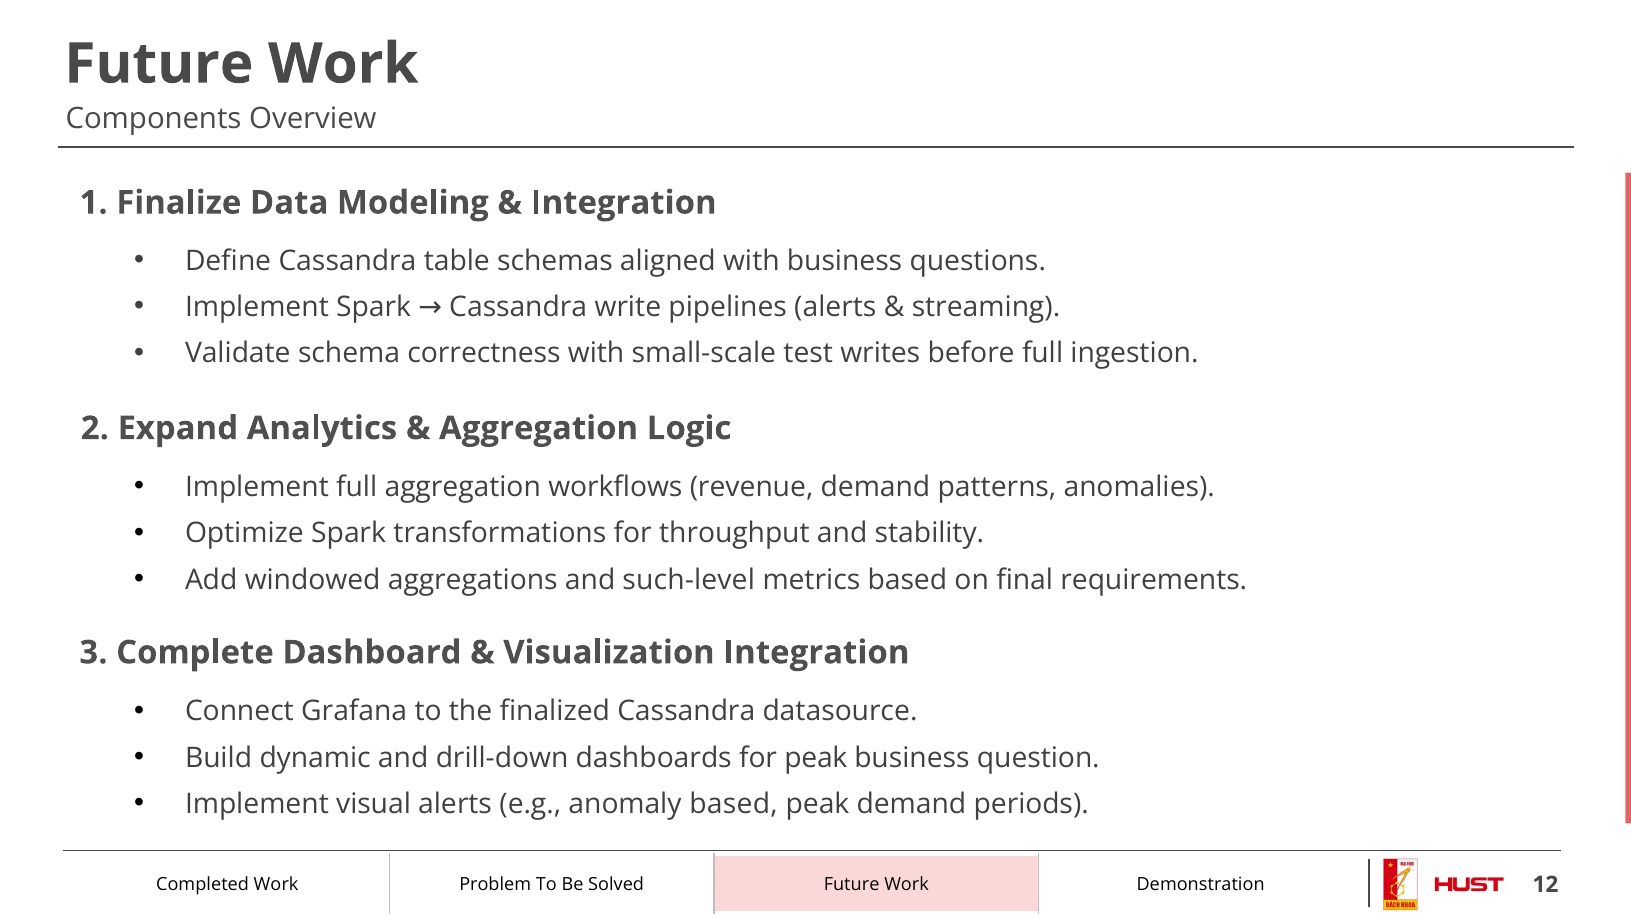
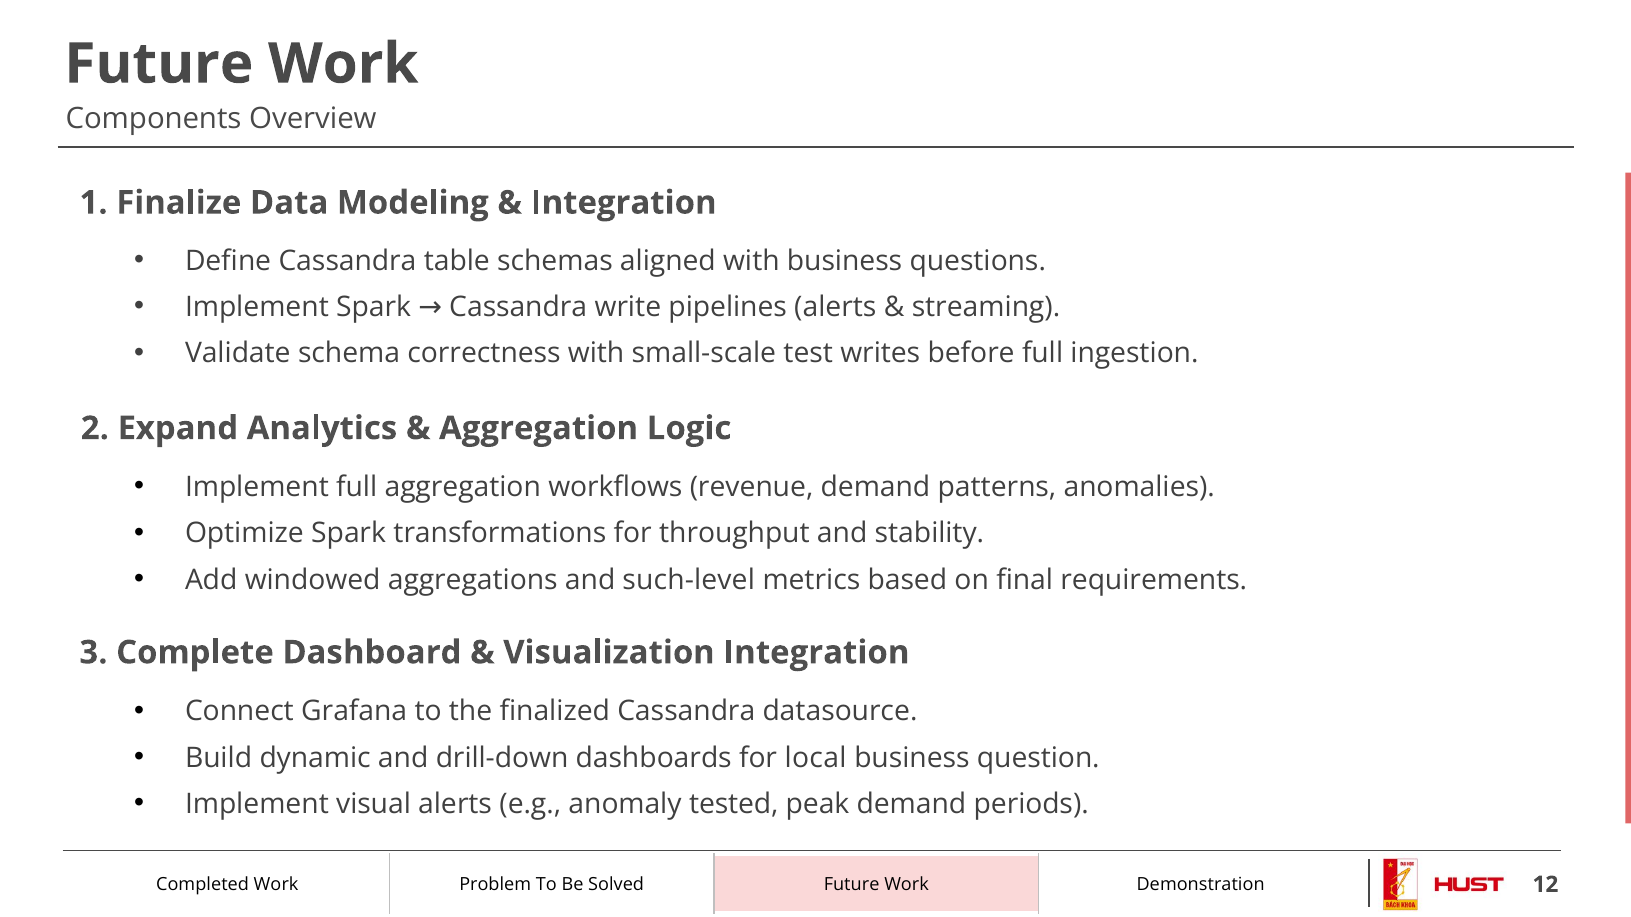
for peak: peak -> local
anomaly based: based -> tested
